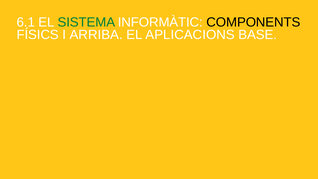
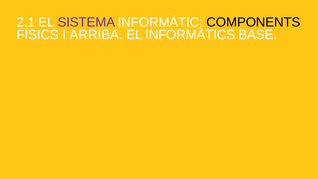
6.1: 6.1 -> 2.1
SISTEMA colour: green -> purple
APLICACIONS: APLICACIONS -> INFORMÀTICS
